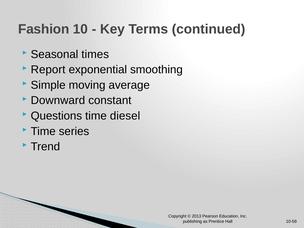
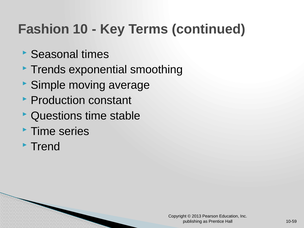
Report: Report -> Trends
Downward: Downward -> Production
diesel: diesel -> stable
